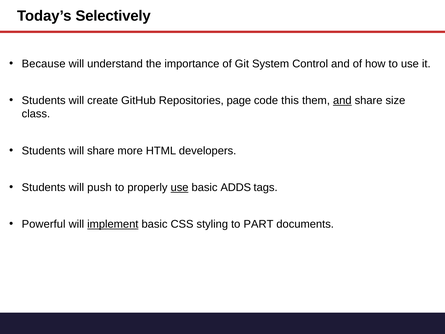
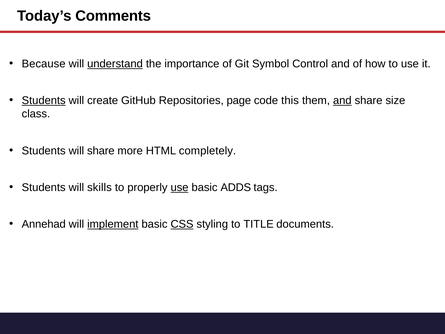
Selectively: Selectively -> Comments
understand underline: none -> present
System: System -> Symbol
Students at (44, 101) underline: none -> present
developers: developers -> completely
push: push -> skills
Powerful: Powerful -> Annehad
CSS underline: none -> present
PART: PART -> TITLE
